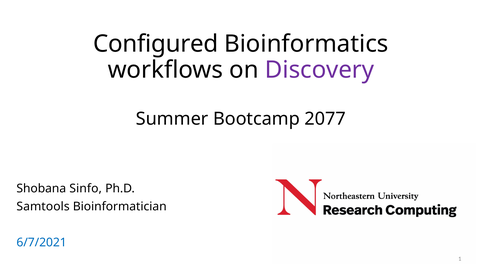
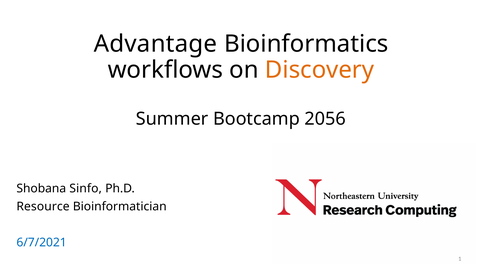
Configured: Configured -> Advantage
Discovery colour: purple -> orange
2077: 2077 -> 2056
Samtools: Samtools -> Resource
